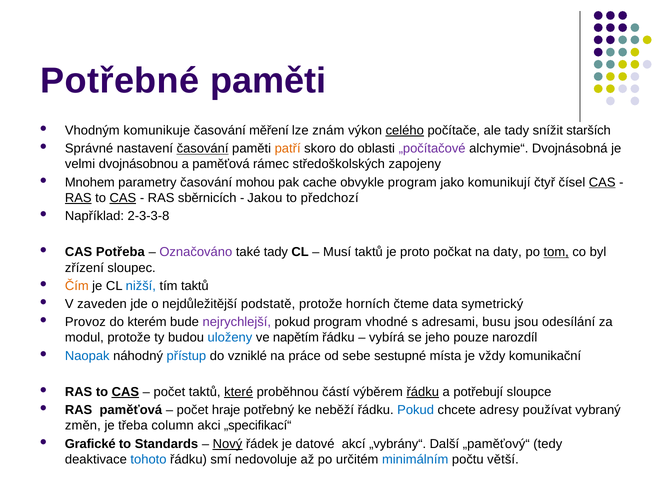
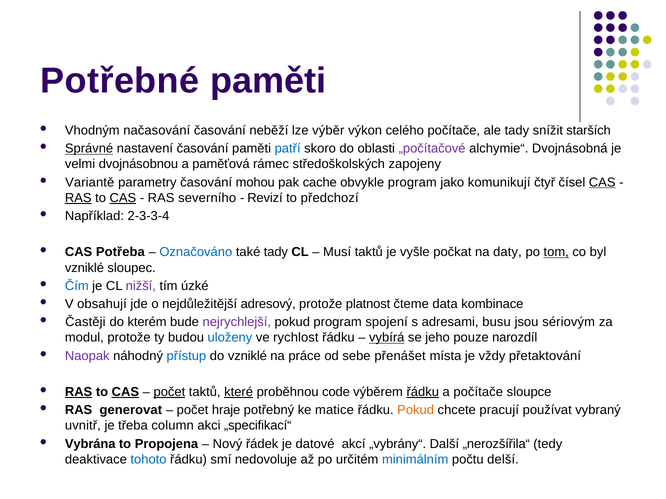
komunikuje: komunikuje -> načasování
měření: měření -> neběží
znám: znám -> výběr
celého underline: present -> none
Správné underline: none -> present
časování at (203, 149) underline: present -> none
patří colour: orange -> blue
Mnohem: Mnohem -> Variantě
sběrnicích: sběrnicích -> severního
Jakou: Jakou -> Revizí
2-3-3-8: 2-3-3-8 -> 2-3-3-4
Označováno colour: purple -> blue
proto: proto -> vyšle
zřízení at (84, 268): zřízení -> vzniklé
Čím colour: orange -> blue
nižší colour: blue -> purple
tím taktů: taktů -> úzké
zaveden: zaveden -> obsahují
podstatě: podstatě -> adresový
horních: horních -> platnost
symetrický: symetrický -> kombinace
Provoz: Provoz -> Častěji
vhodné: vhodné -> spojení
odesílání: odesílání -> sériovým
napětím: napětím -> rychlost
vybírá underline: none -> present
Naopak colour: blue -> purple
sestupné: sestupné -> přenášet
komunikační: komunikační -> přetaktování
RAS at (79, 392) underline: none -> present
počet at (169, 392) underline: none -> present
částí: částí -> code
a potřebují: potřebují -> počítače
RAS paměťová: paměťová -> generovat
neběží: neběží -> matice
Pokud at (416, 411) colour: blue -> orange
adresy: adresy -> pracují
změn: změn -> uvnitř
Grafické: Grafické -> Vybrána
Standards: Standards -> Propojena
Nový underline: present -> none
„paměťový“: „paměťový“ -> „nerozšířila“
větší: větší -> delší
